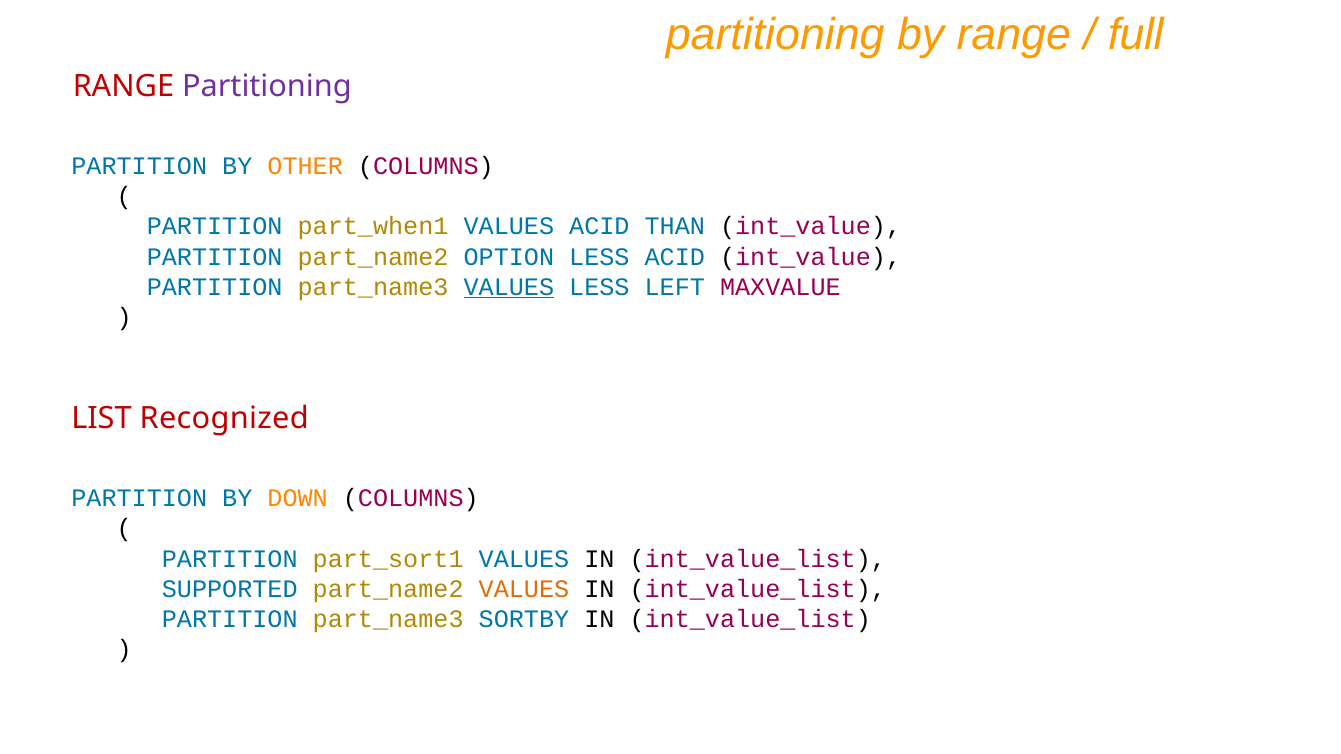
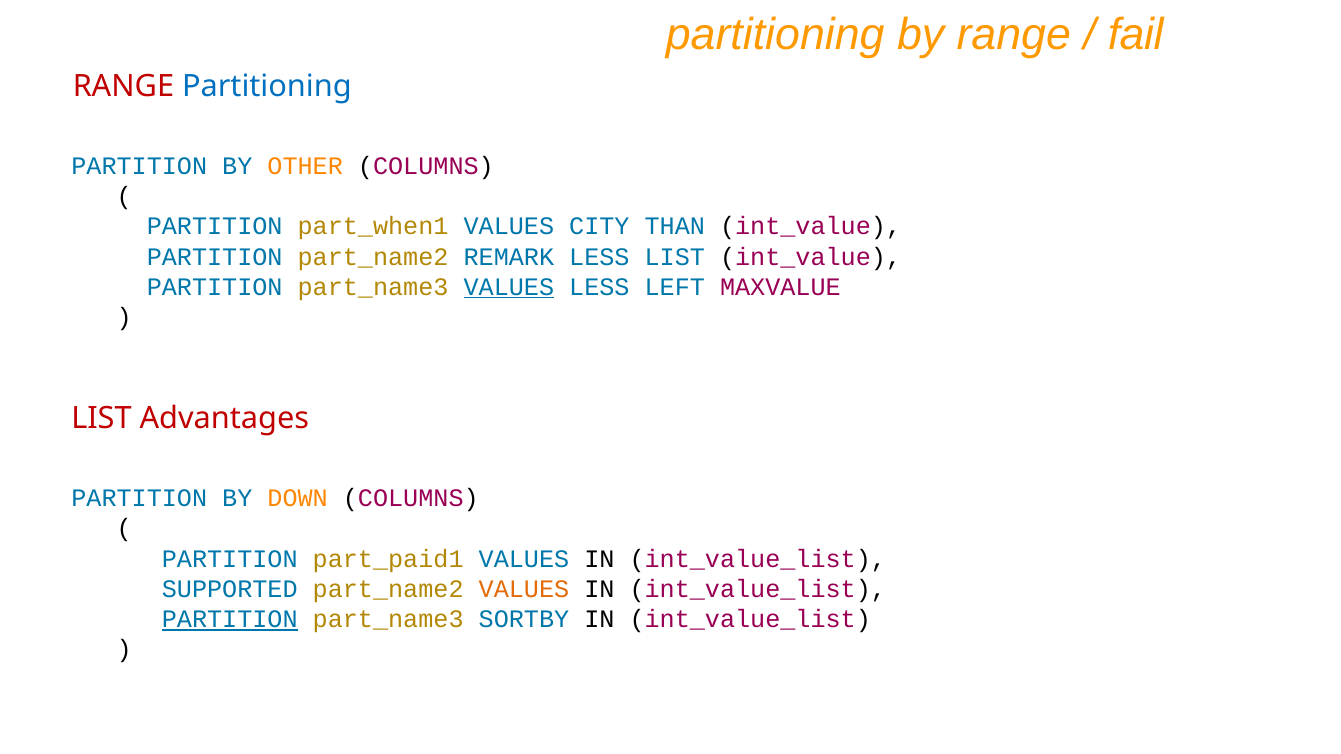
full: full -> fail
Partitioning at (267, 87) colour: purple -> blue
VALUES ACID: ACID -> CITY
OPTION: OPTION -> REMARK
LESS ACID: ACID -> LIST
Recognized: Recognized -> Advantages
part_sort1: part_sort1 -> part_paid1
PARTITION at (230, 619) underline: none -> present
